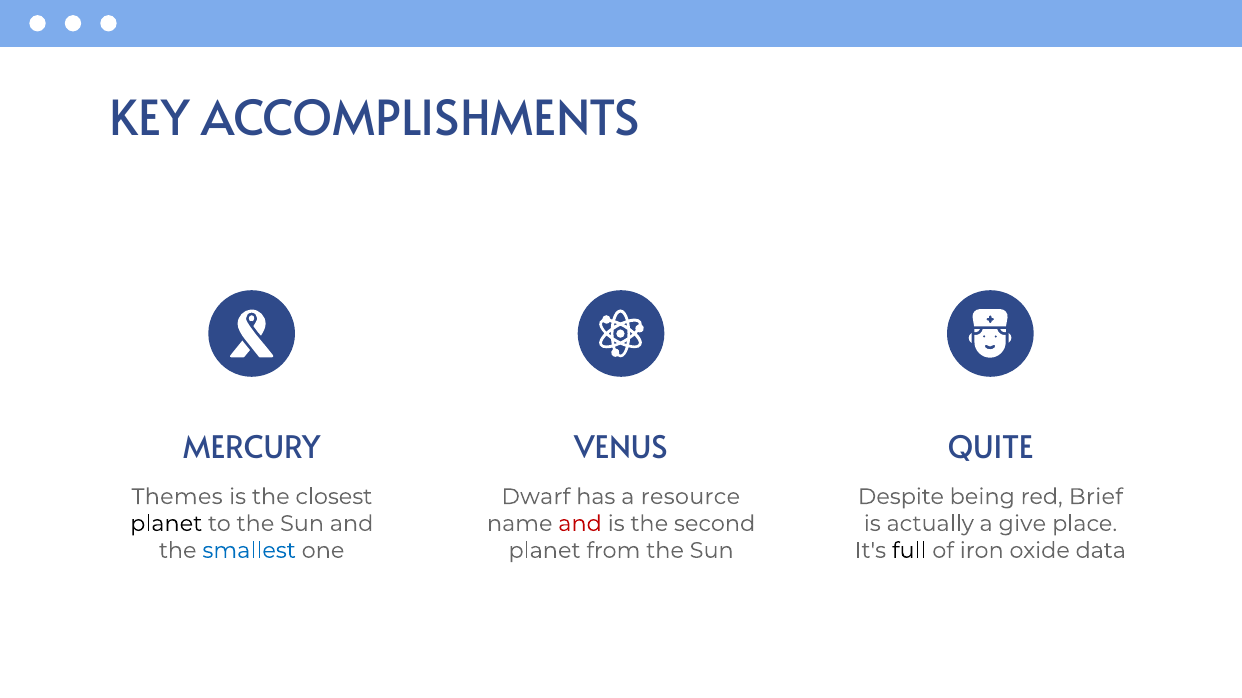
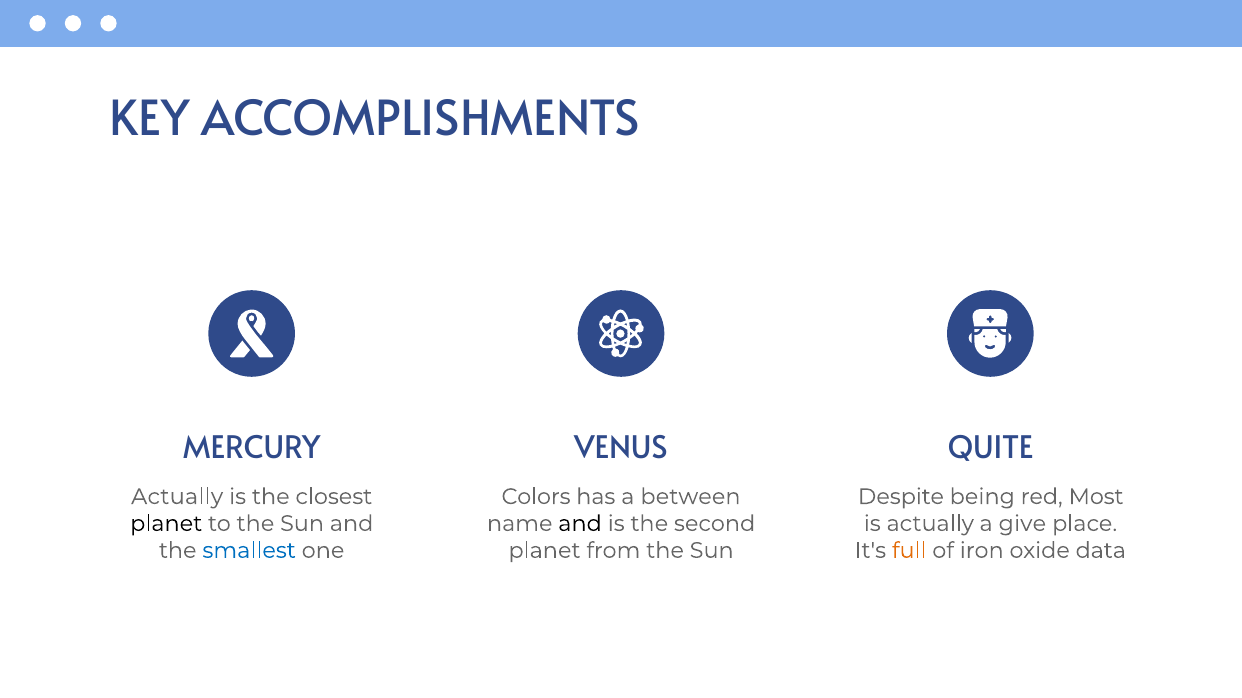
Themes at (177, 497): Themes -> Actually
Dwarf: Dwarf -> Colors
resource: resource -> between
Brief: Brief -> Most
and at (580, 524) colour: red -> black
full colour: black -> orange
